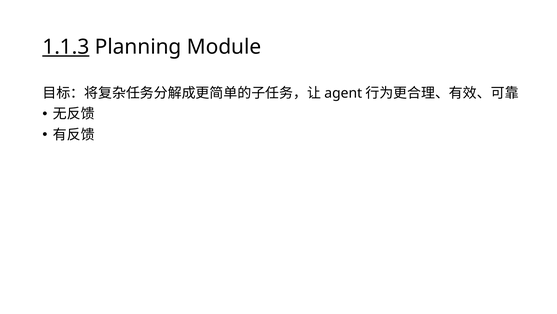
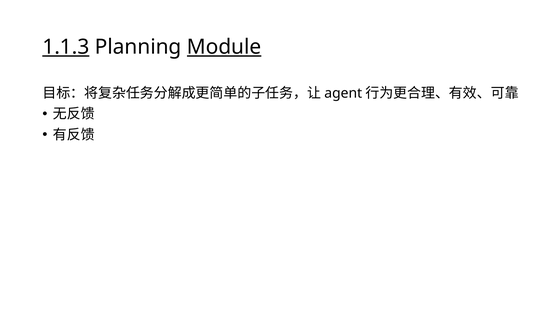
Module underline: none -> present
